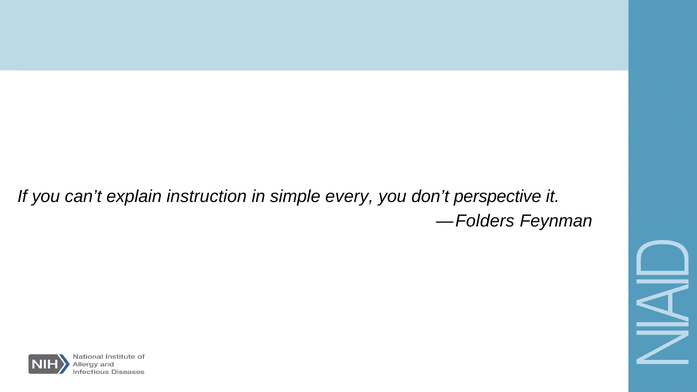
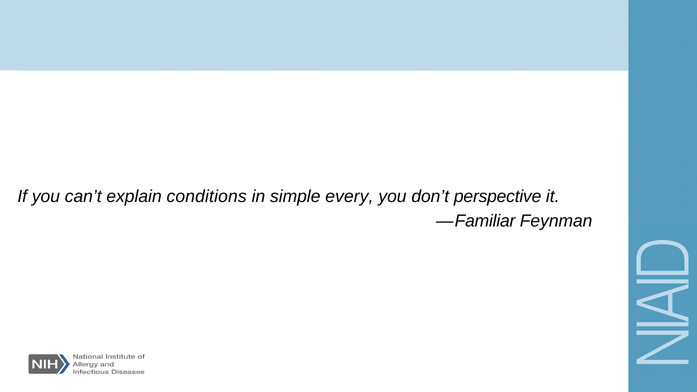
instruction: instruction -> conditions
Folders: Folders -> Familiar
